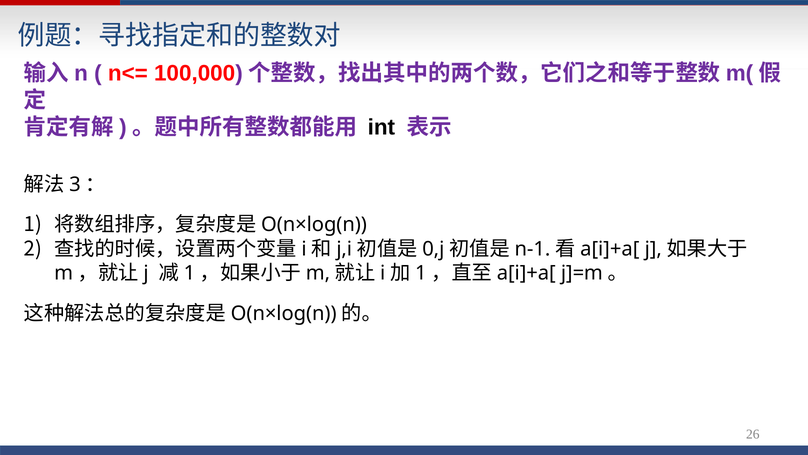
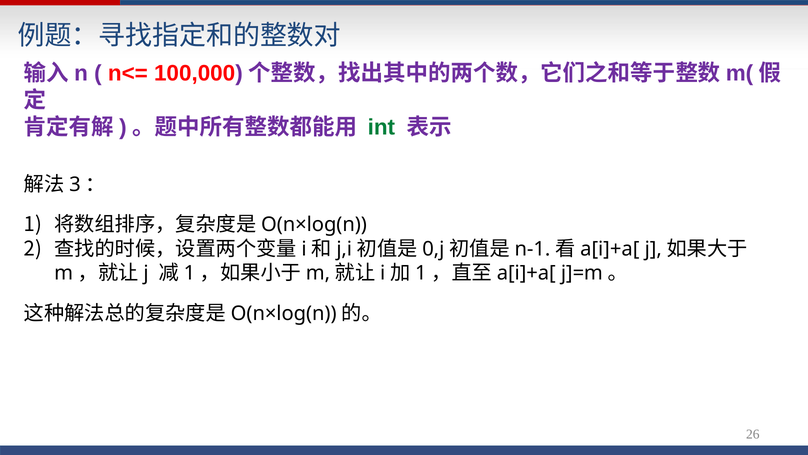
int colour: black -> green
